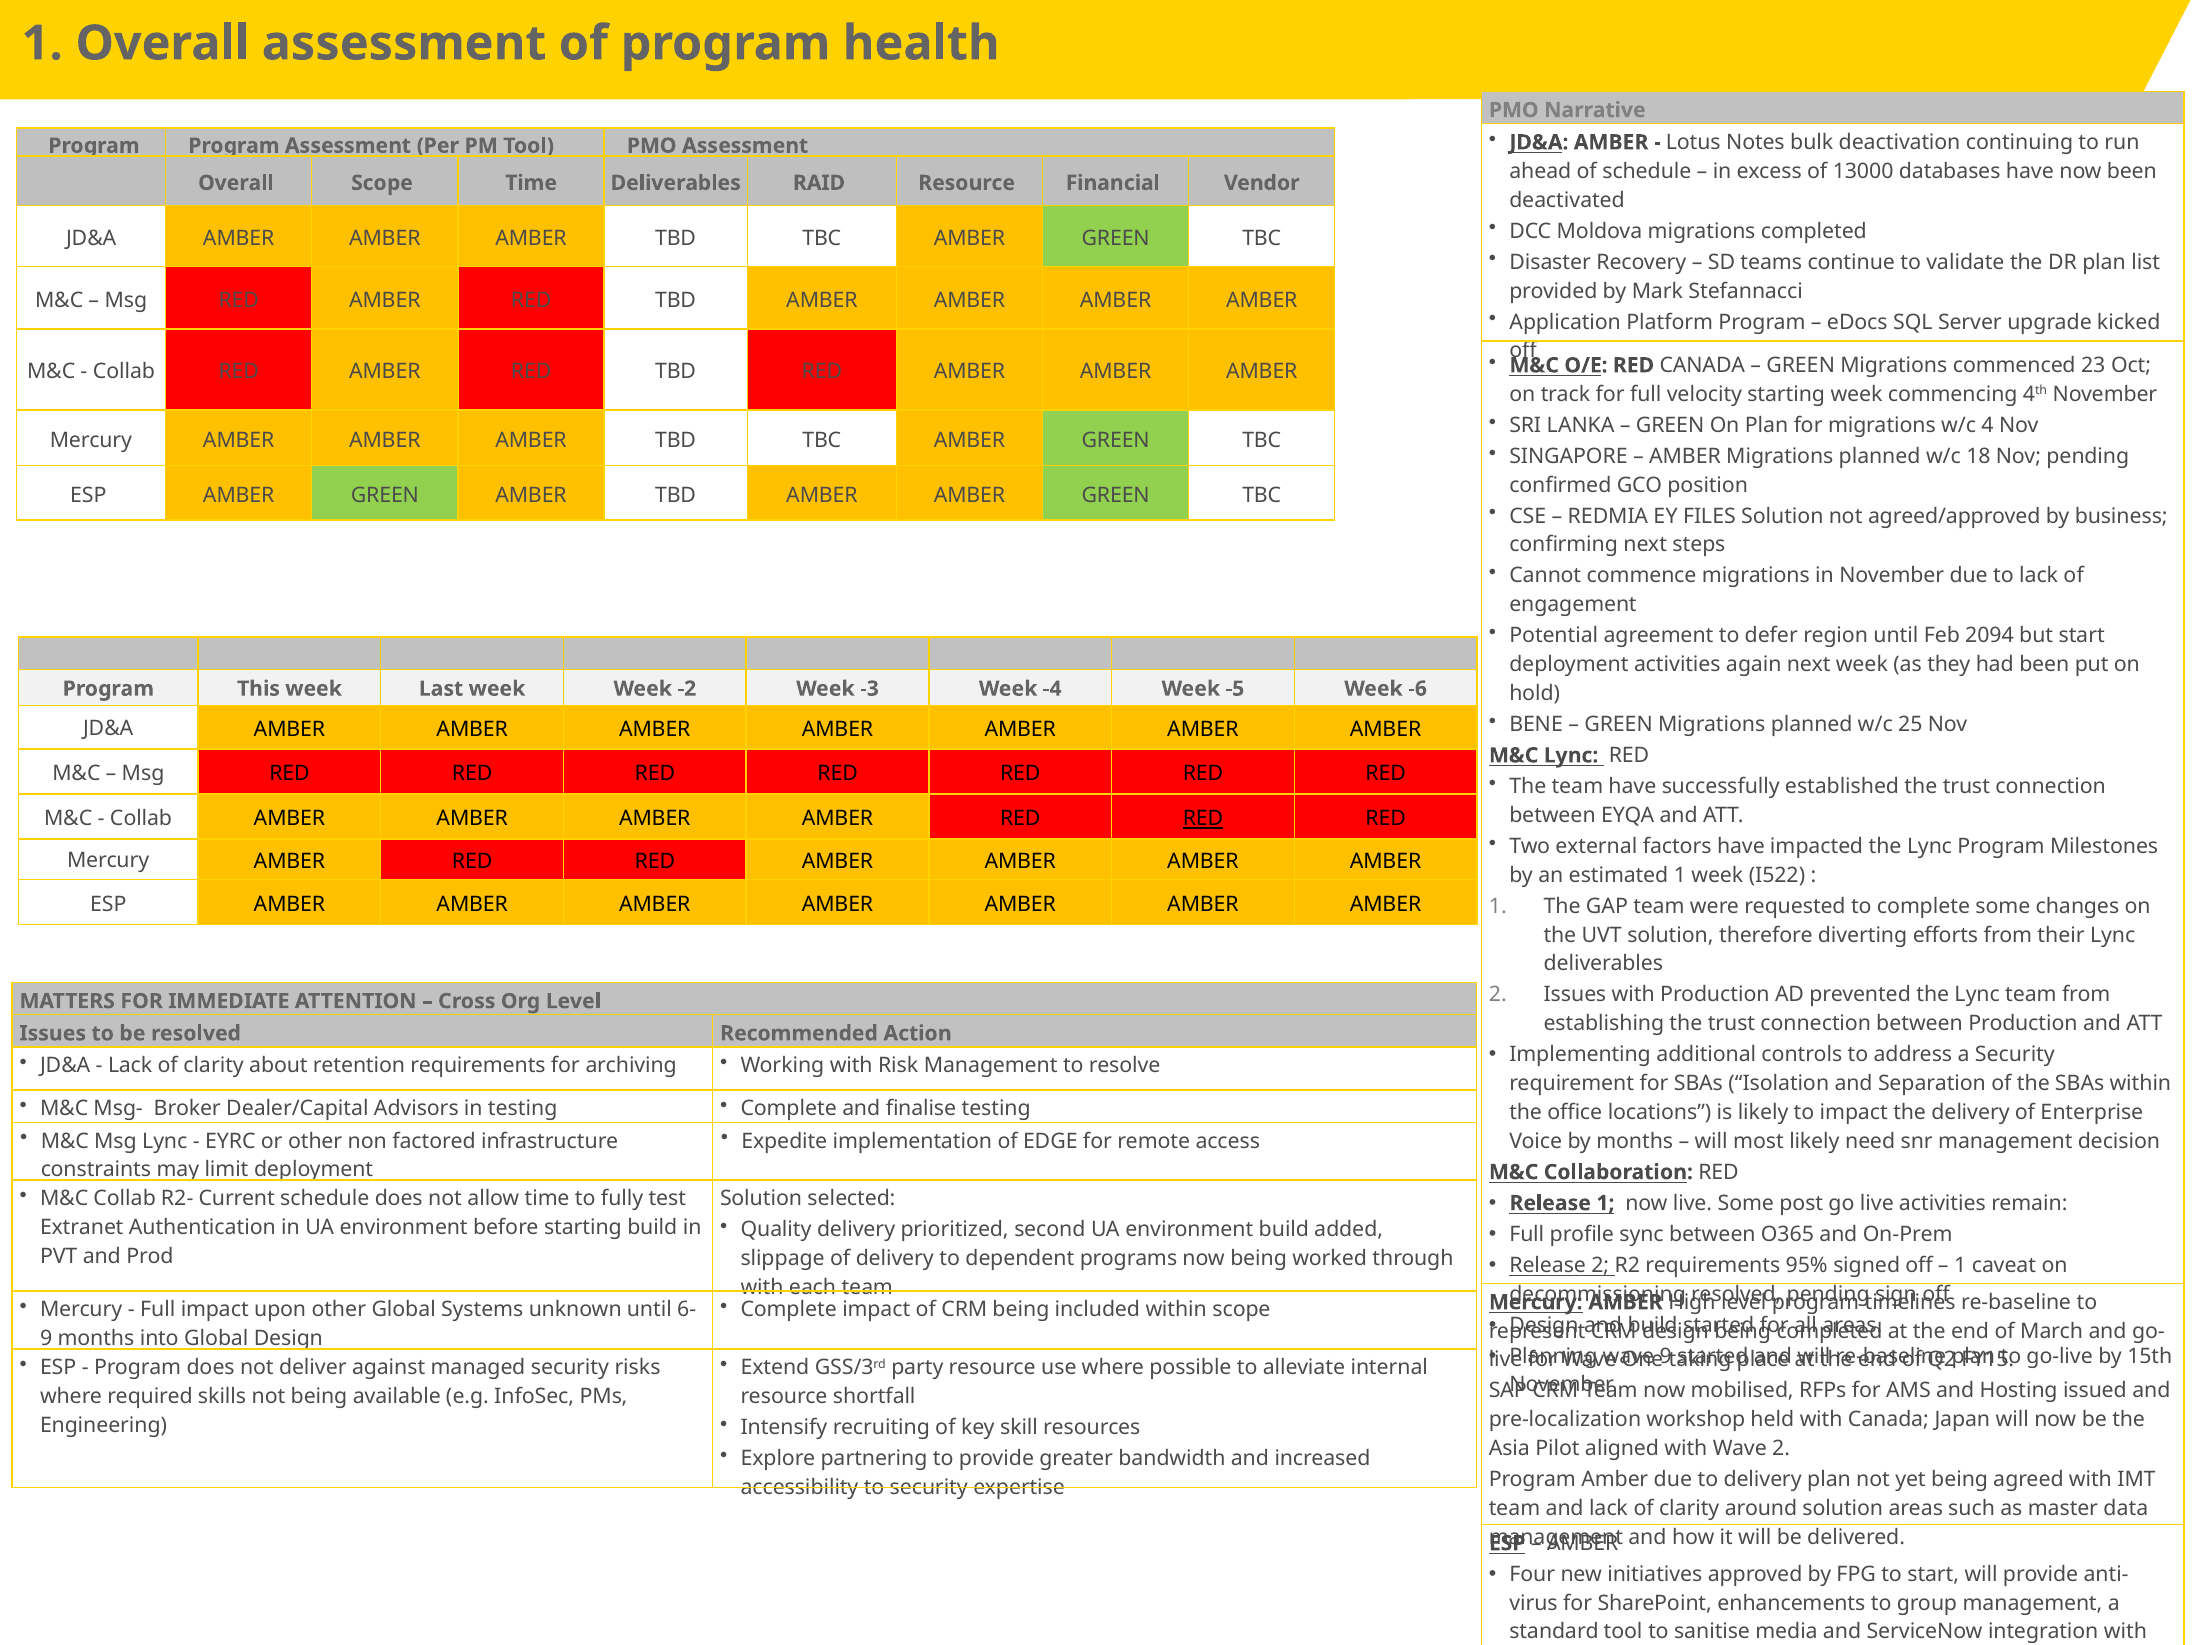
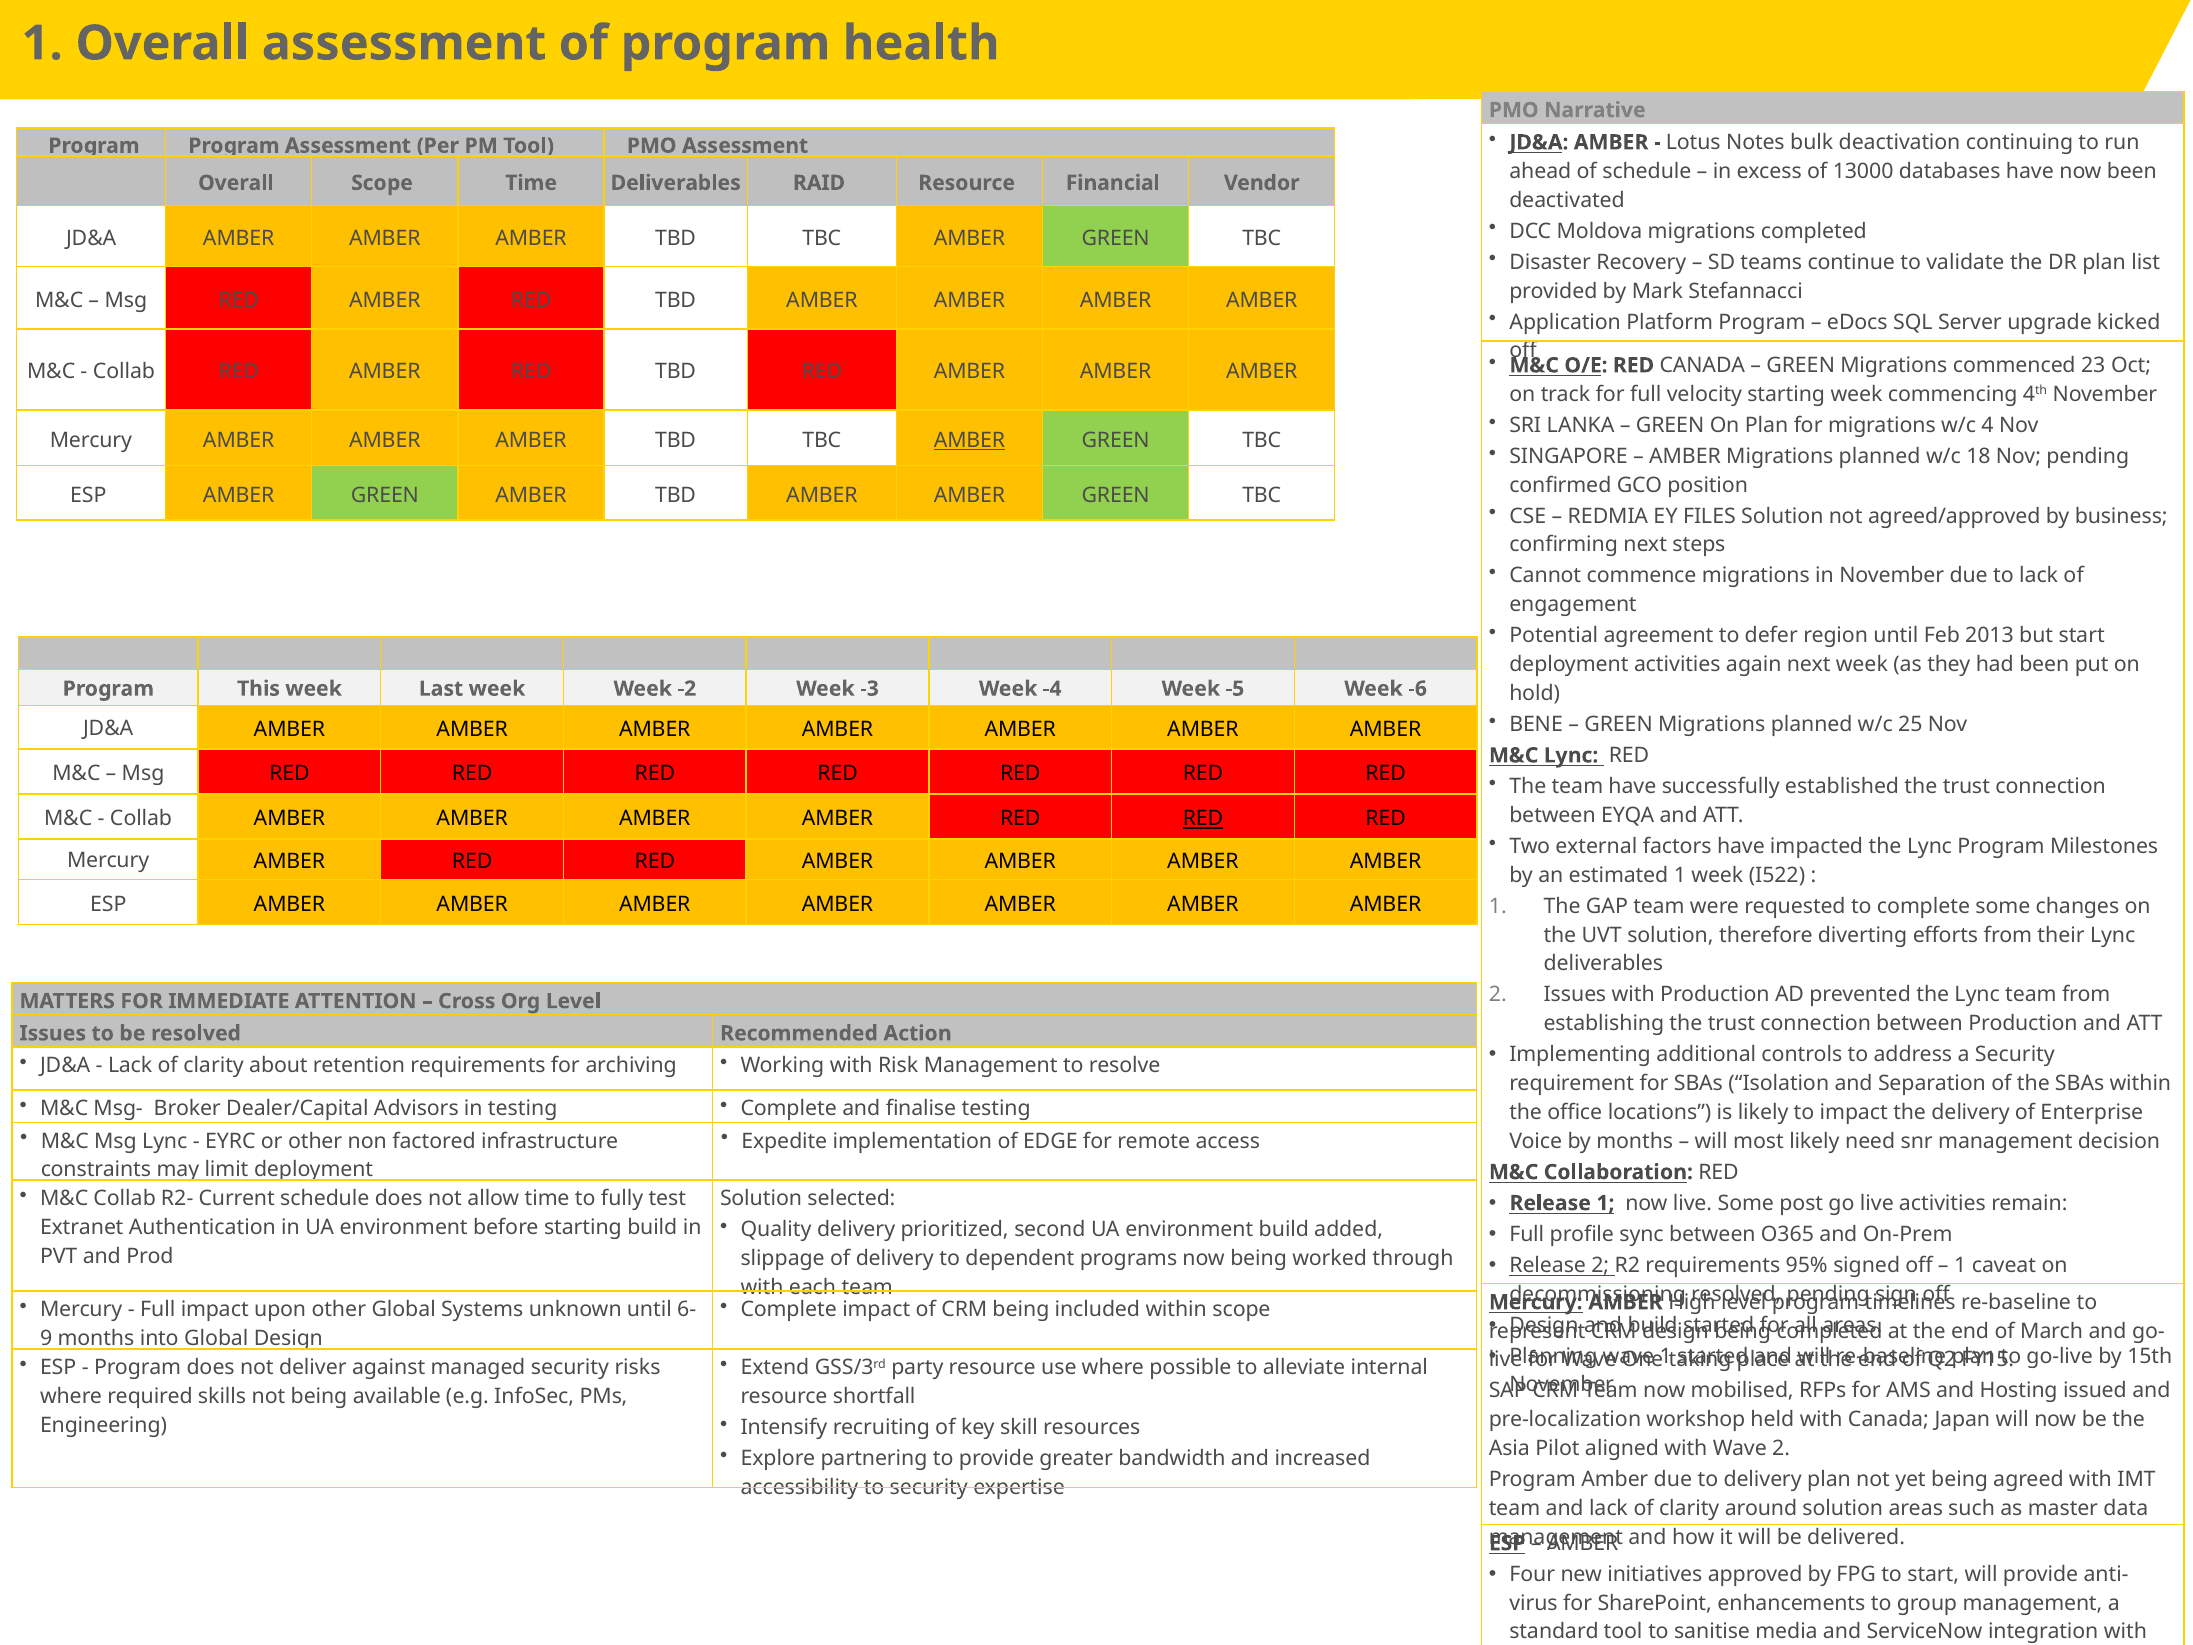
AMBER at (970, 440) underline: none -> present
2094: 2094 -> 2013
9 at (1666, 1356): 9 -> 1
